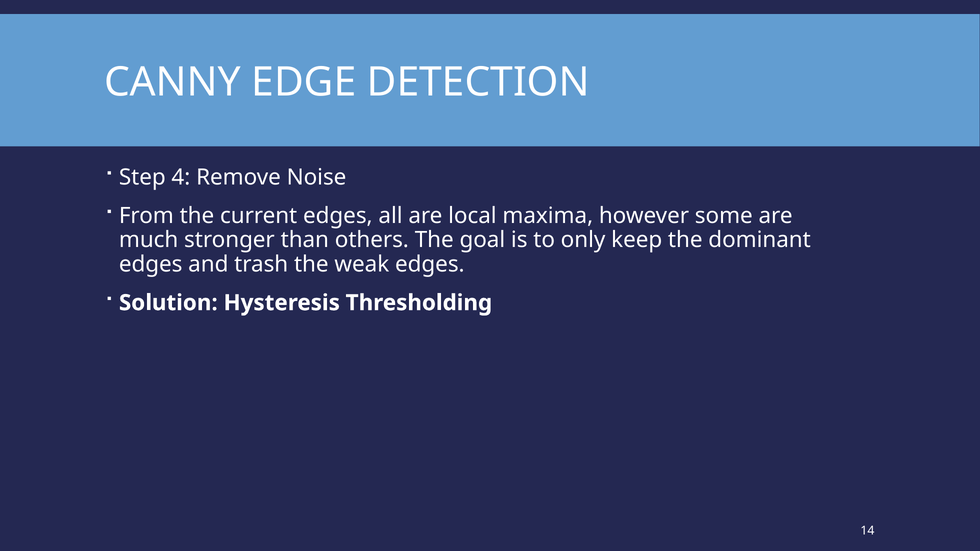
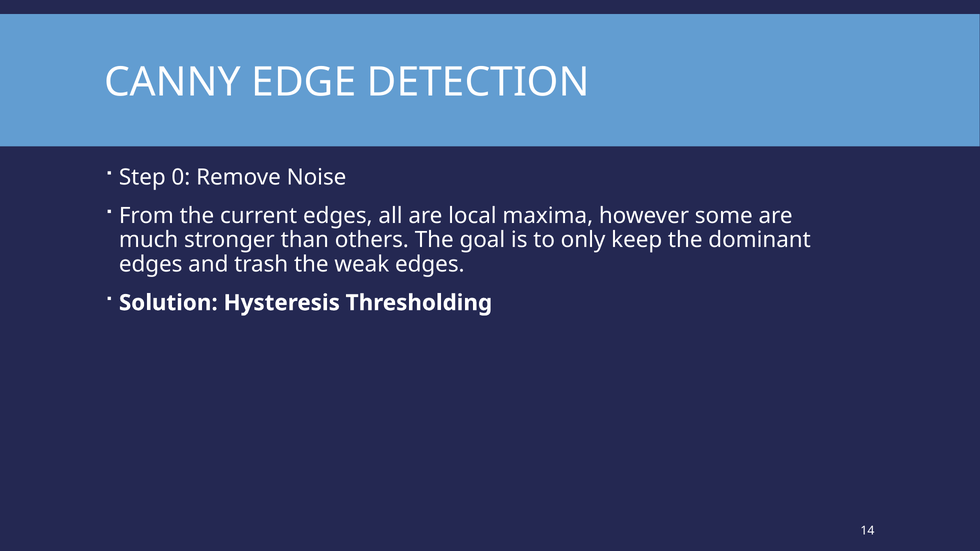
4: 4 -> 0
